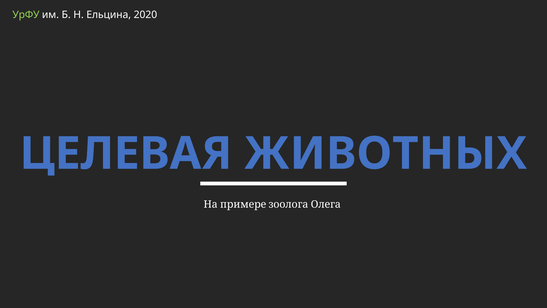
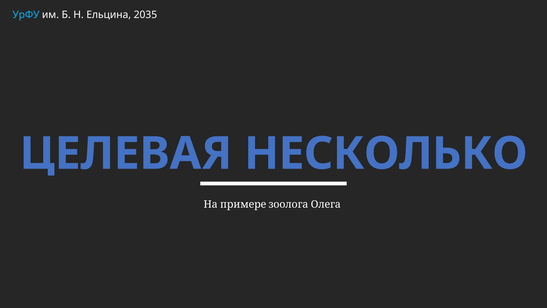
УрФУ colour: light green -> light blue
2020: 2020 -> 2035
ЖИВОТНЫХ: ЖИВОТНЫХ -> НЕСКОЛЬКО
